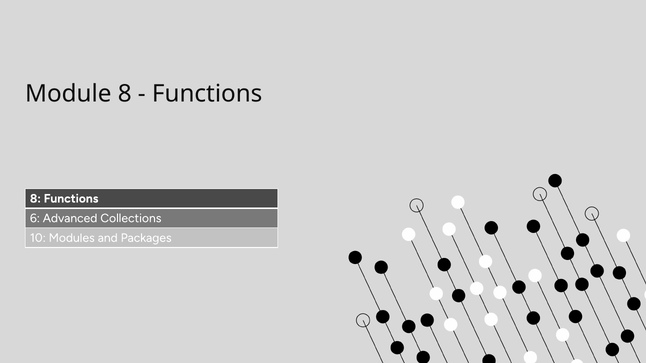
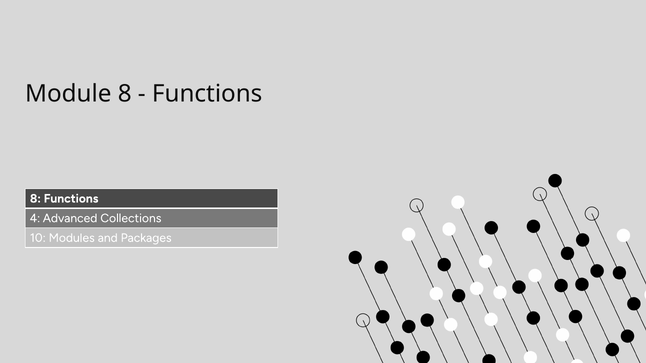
6: 6 -> 4
